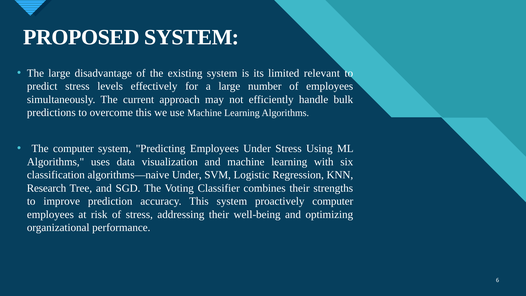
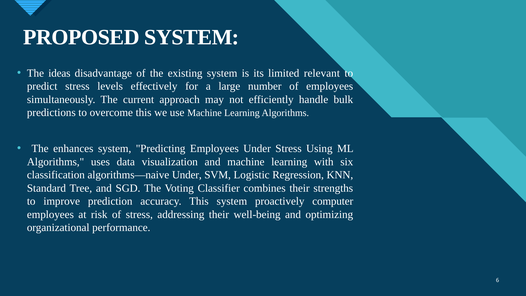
The large: large -> ideas
The computer: computer -> enhances
Research: Research -> Standard
